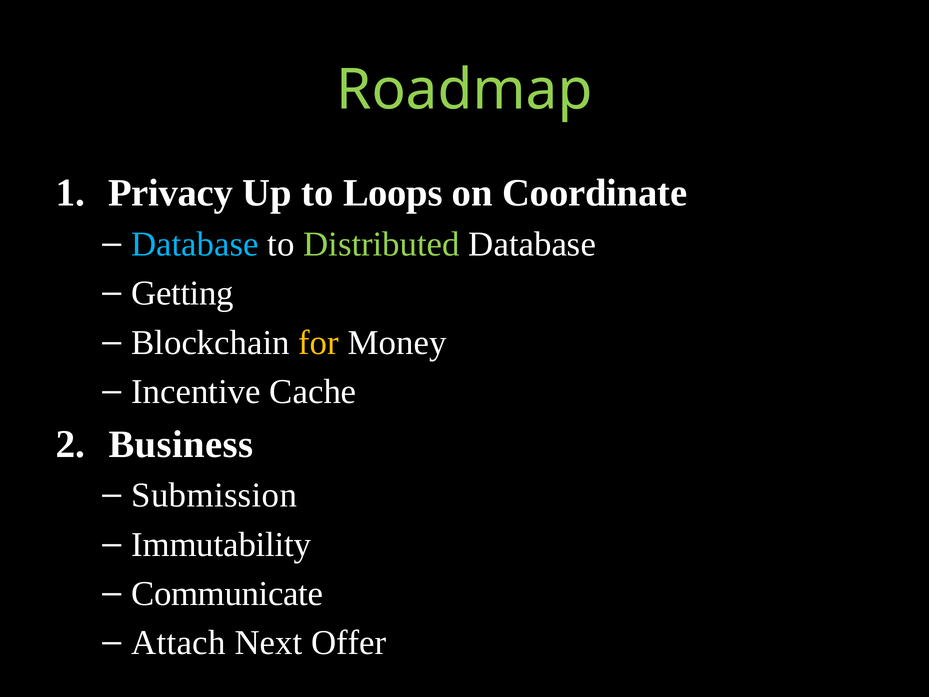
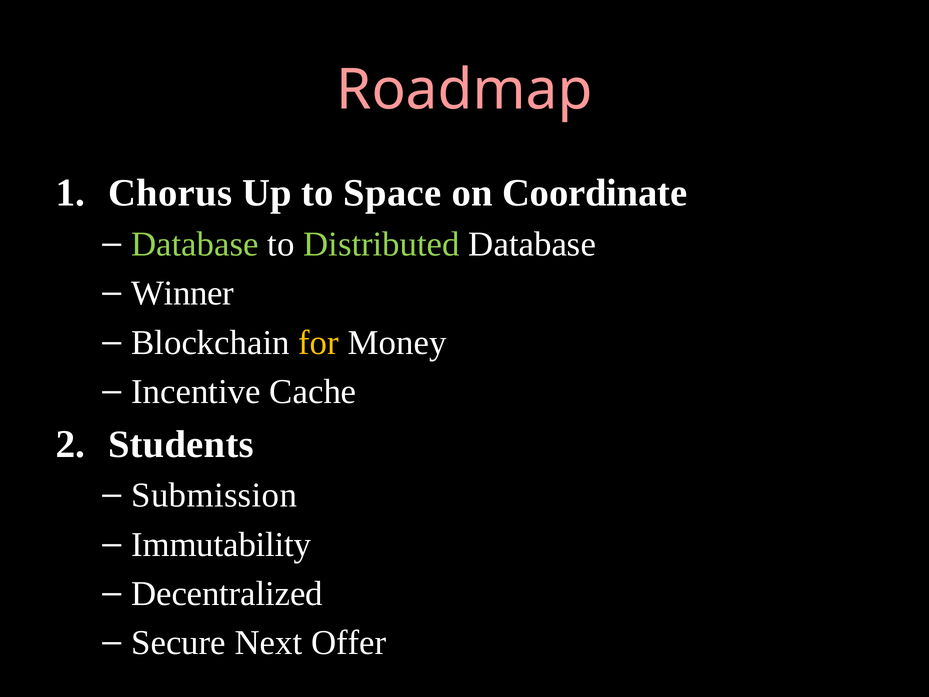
Roadmap colour: light green -> pink
Privacy: Privacy -> Chorus
Loops: Loops -> Space
Database at (195, 244) colour: light blue -> light green
Getting: Getting -> Winner
Business: Business -> Students
Communicate: Communicate -> Decentralized
Attach: Attach -> Secure
